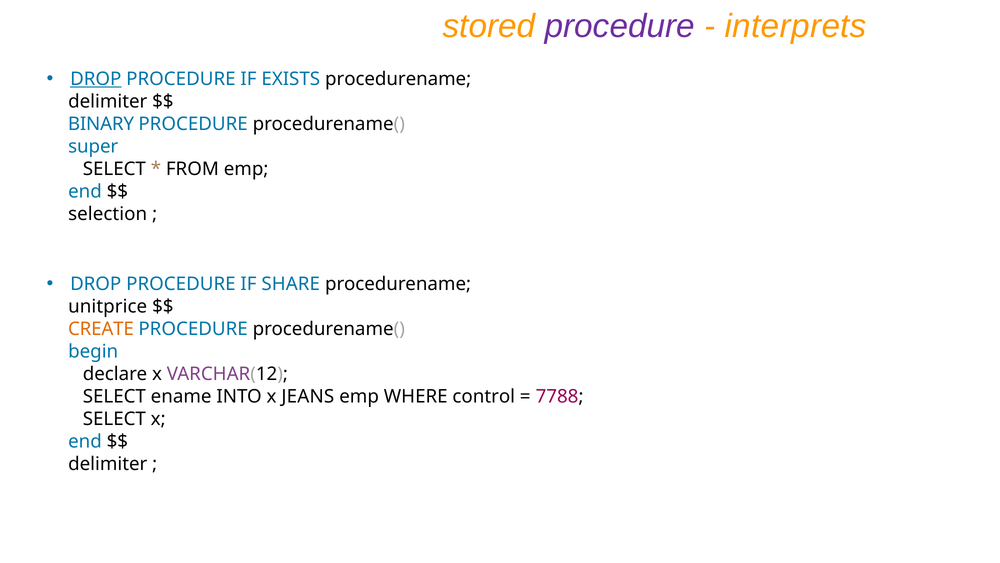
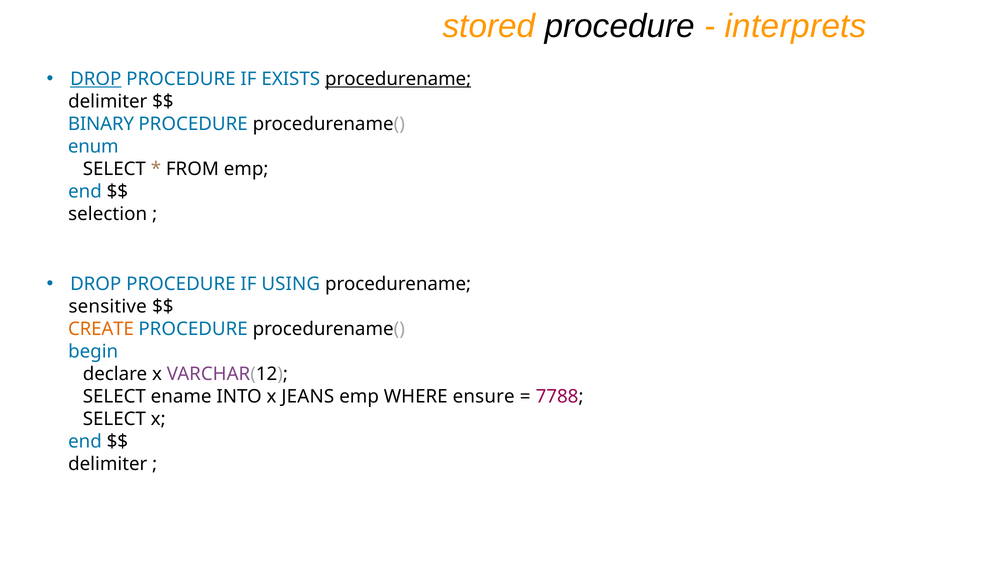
procedure at (620, 26) colour: purple -> black
procedurename at (398, 79) underline: none -> present
super: super -> enum
SHARE: SHARE -> USING
unitprice: unitprice -> sensitive
control: control -> ensure
